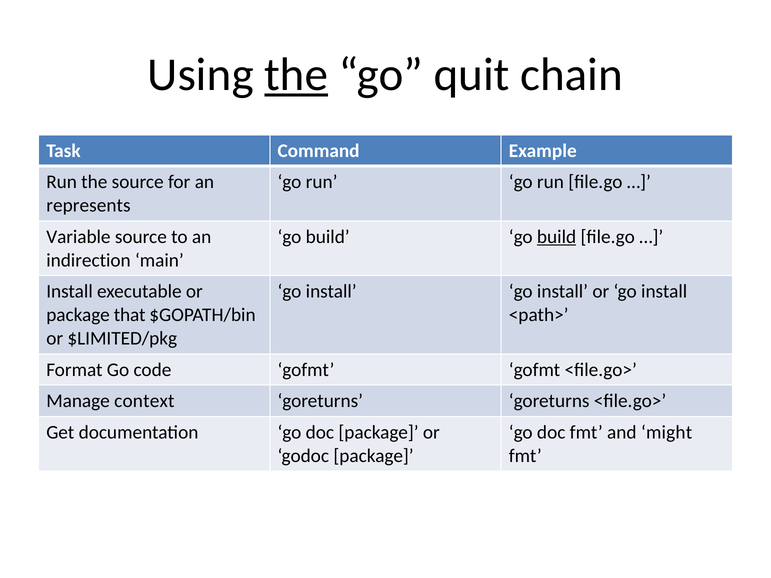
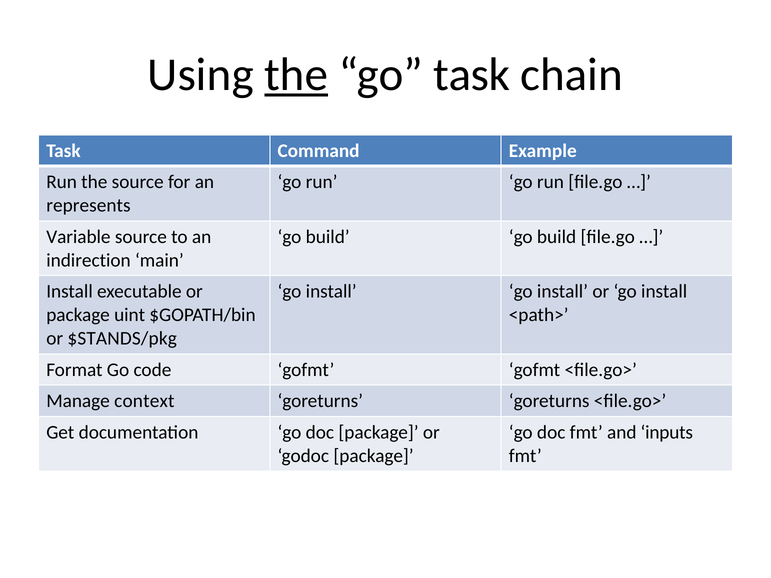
go quit: quit -> task
build at (557, 237) underline: present -> none
that: that -> uint
$LIMITED/pkg: $LIMITED/pkg -> $STANDS/pkg
might: might -> inputs
